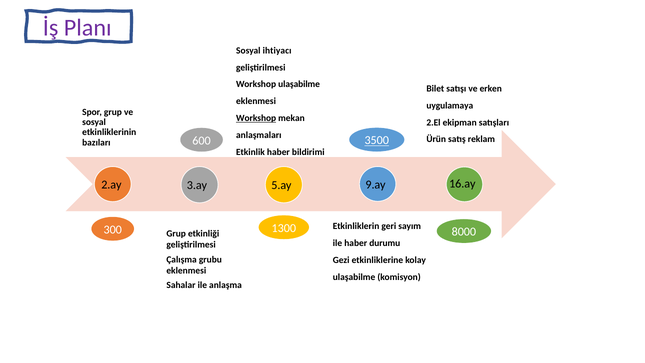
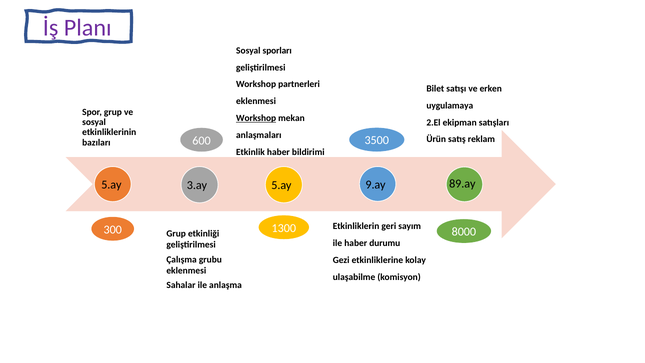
ihtiyacı: ihtiyacı -> sporları
Workshop ulaşabilme: ulaşabilme -> partnerleri
3500 underline: present -> none
2.ay at (111, 185): 2.ay -> 5.ay
16.ay: 16.ay -> 89.ay
